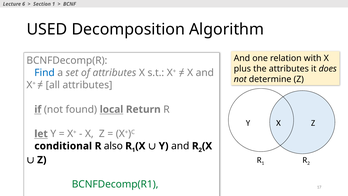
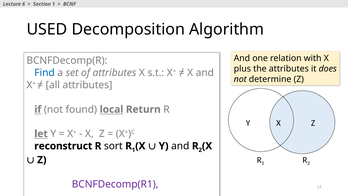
conditional: conditional -> reconstruct
also: also -> sort
BCNFDecomp(R1 colour: green -> purple
